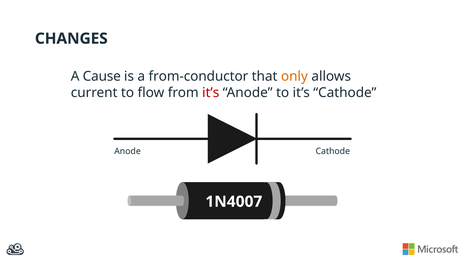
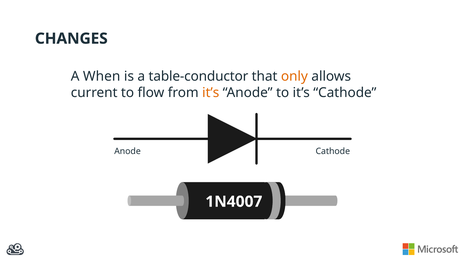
Cause: Cause -> When
from-conductor: from-conductor -> table-conductor
it’s at (211, 92) colour: red -> orange
